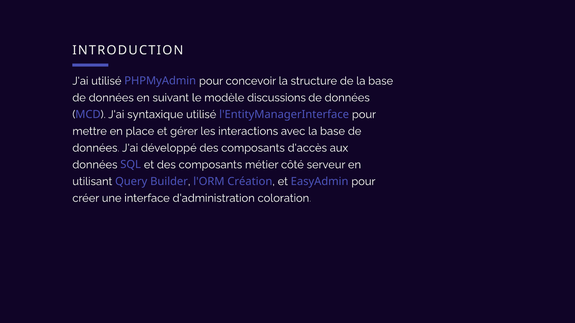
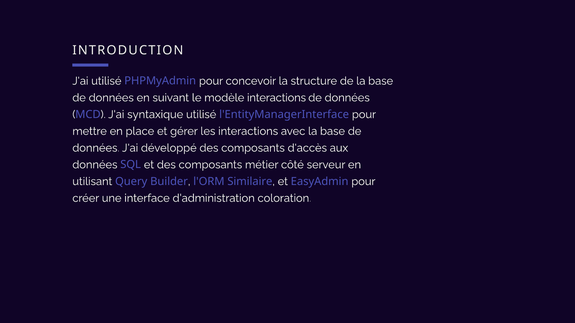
modèle discussions: discussions -> interactions
Création: Création -> Similaire
